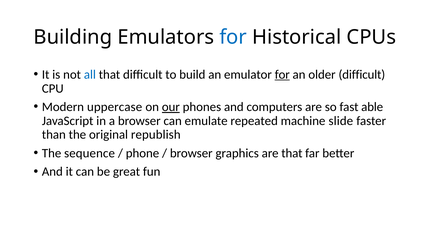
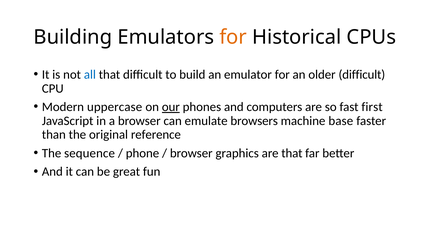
for at (233, 37) colour: blue -> orange
for at (282, 75) underline: present -> none
able: able -> first
repeated: repeated -> browsers
slide: slide -> base
republish: republish -> reference
